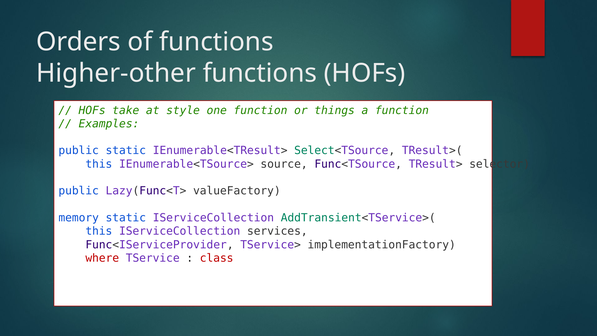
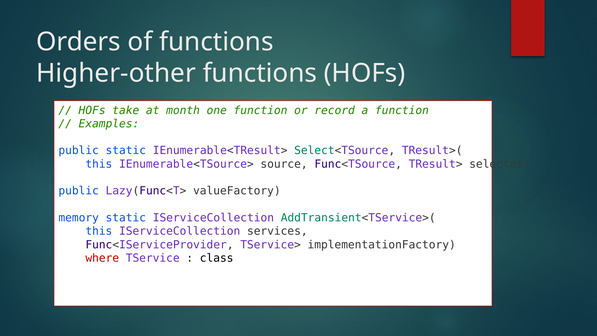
style: style -> month
things: things -> record
class colour: red -> black
